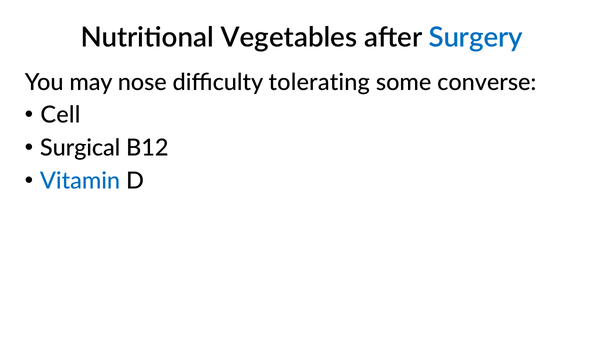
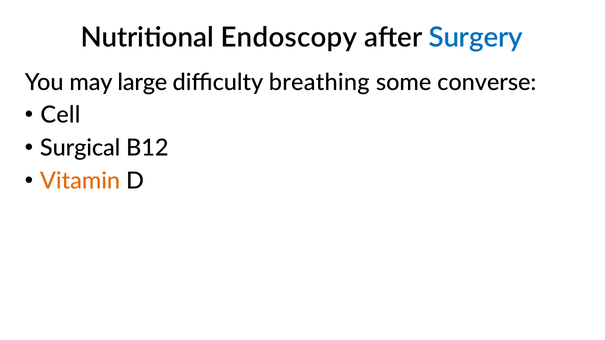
Vegetables: Vegetables -> Endoscopy
nose: nose -> large
tolerating: tolerating -> breathing
Vitamin colour: blue -> orange
